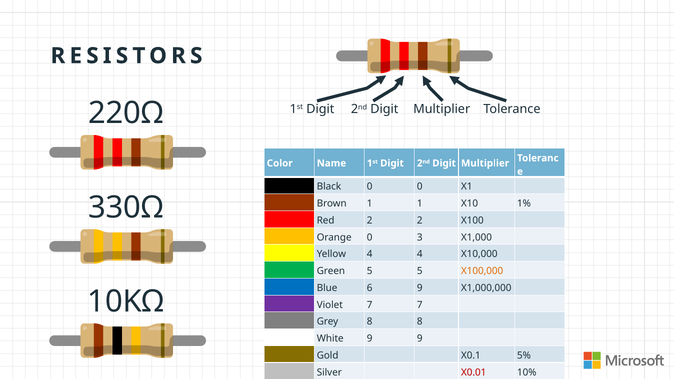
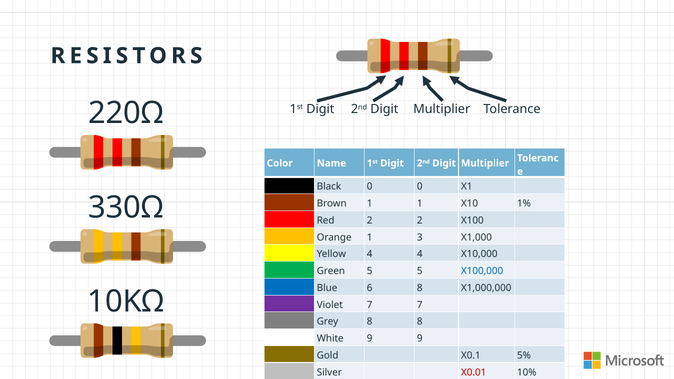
Orange 0: 0 -> 1
X100,000 colour: orange -> blue
6 9: 9 -> 8
